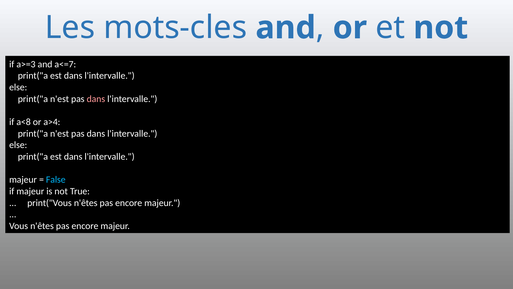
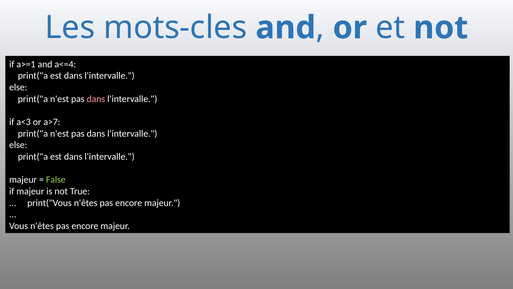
a>=3: a>=3 -> a>=1
a<=7: a<=7 -> a<=4
a<8: a<8 -> a<3
a>4: a>4 -> a>7
False colour: light blue -> light green
